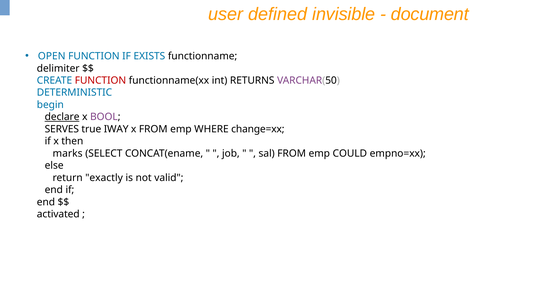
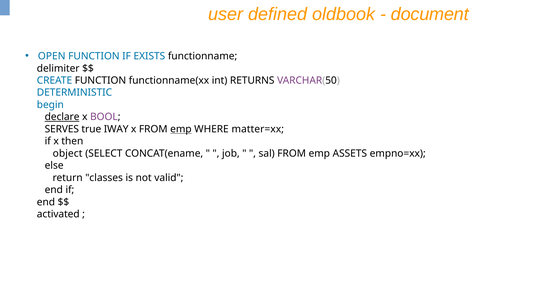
invisible: invisible -> oldbook
FUNCTION at (100, 80) colour: red -> black
emp at (181, 129) underline: none -> present
change=xx: change=xx -> matter=xx
marks: marks -> object
COULD: COULD -> ASSETS
exactly: exactly -> classes
